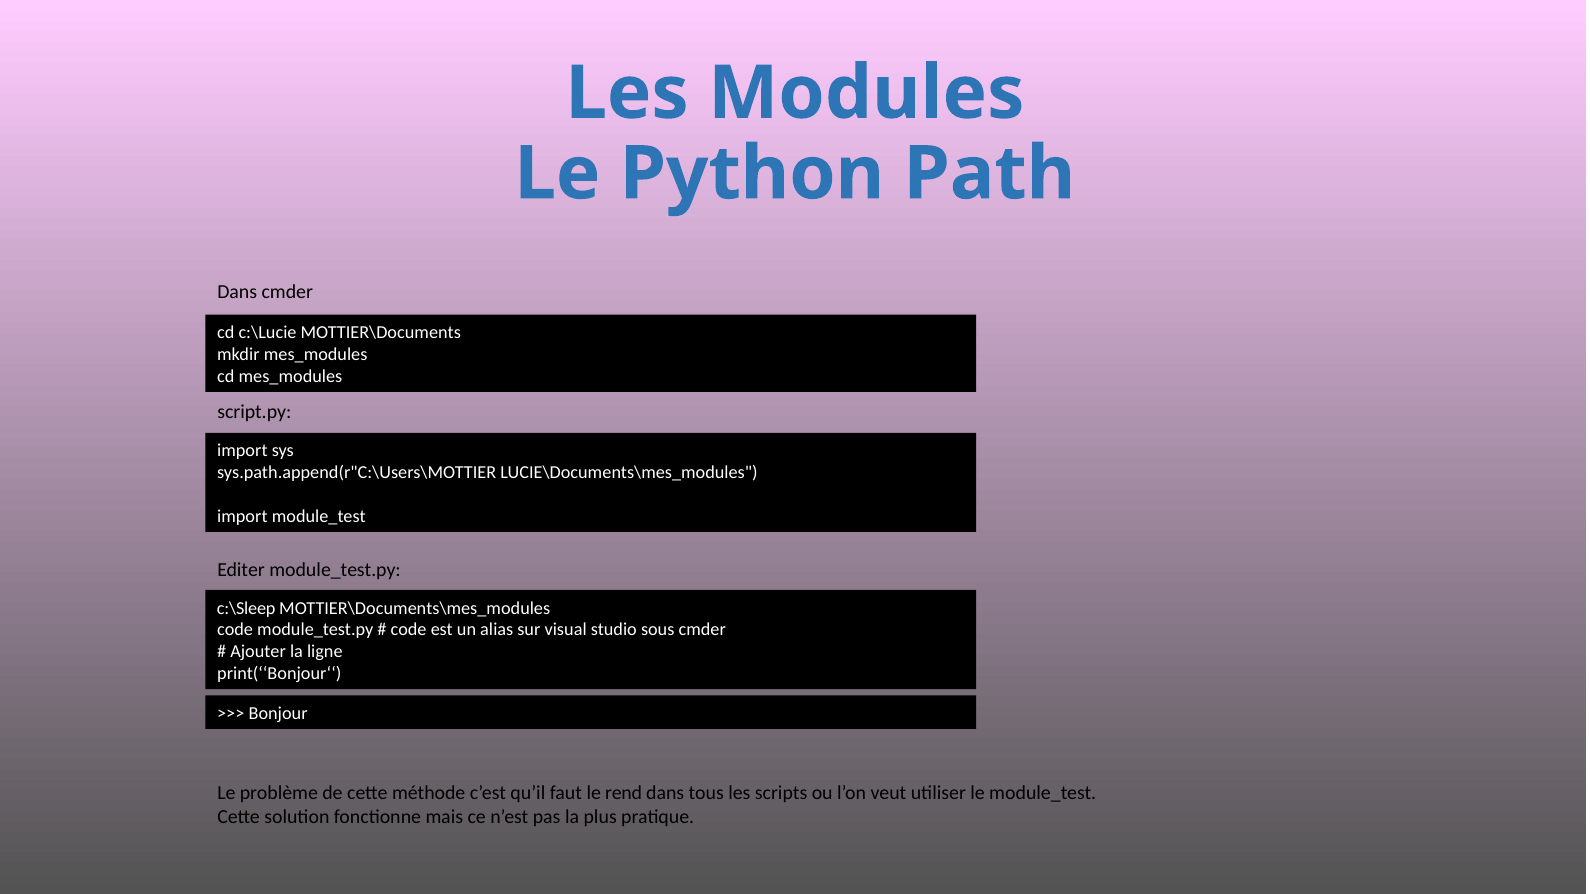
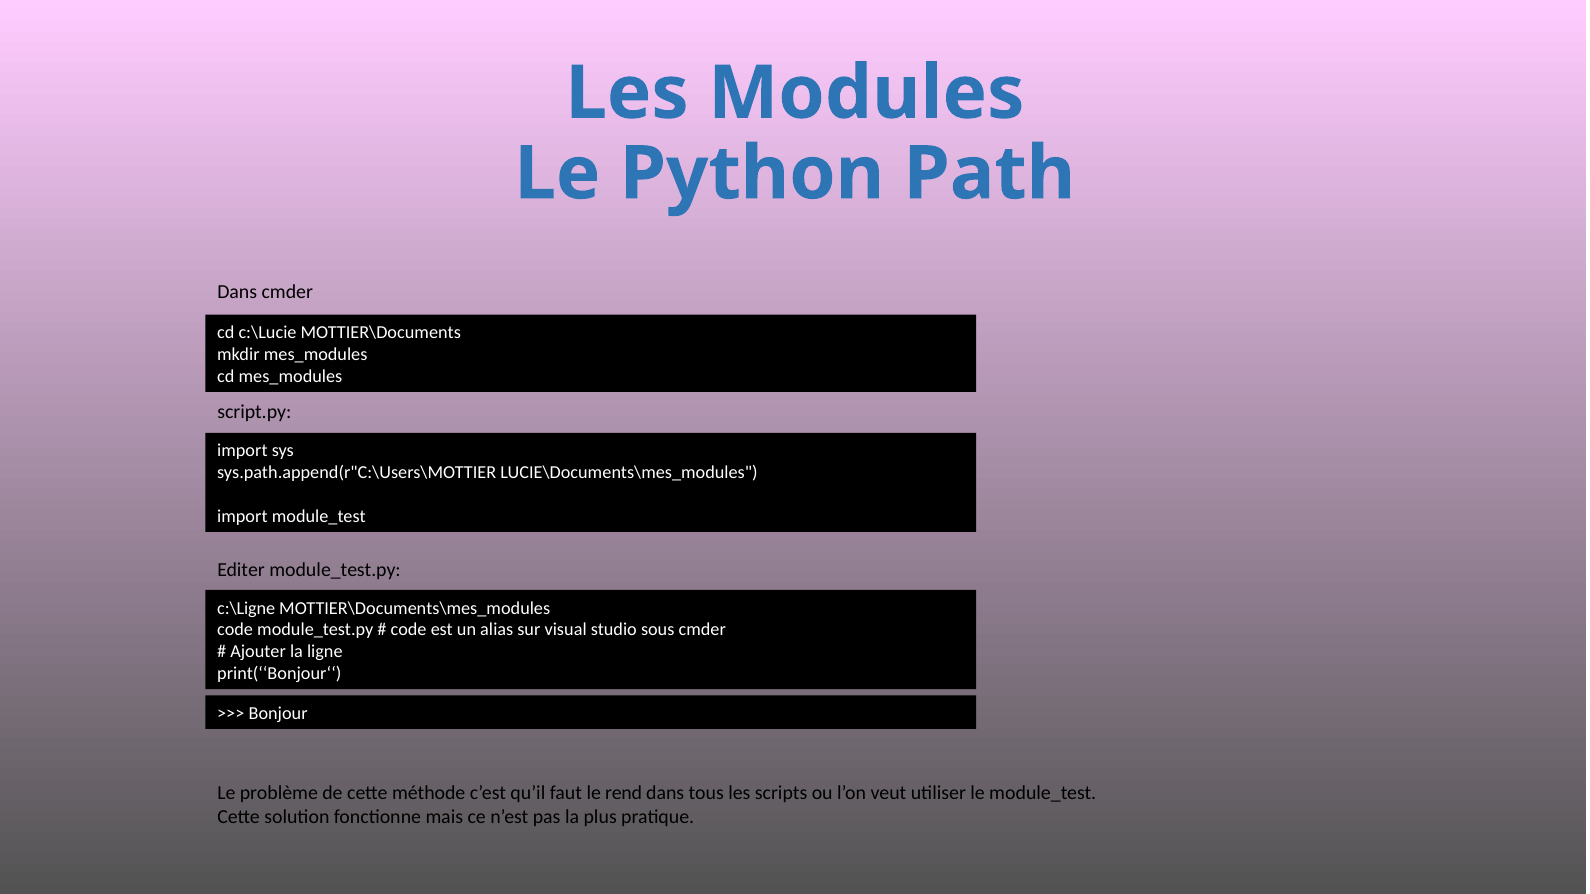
c:\Sleep: c:\Sleep -> c:\Ligne
